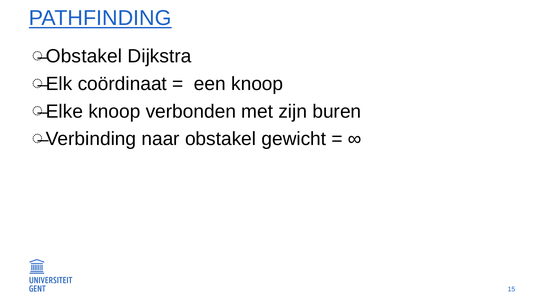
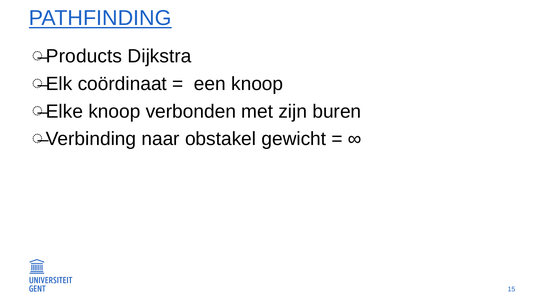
Obstakel at (84, 56): Obstakel -> Products
